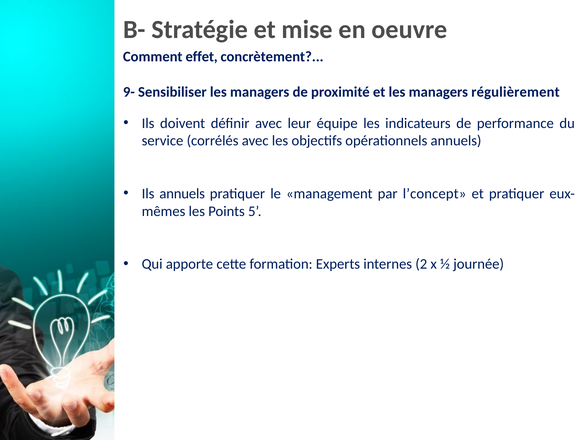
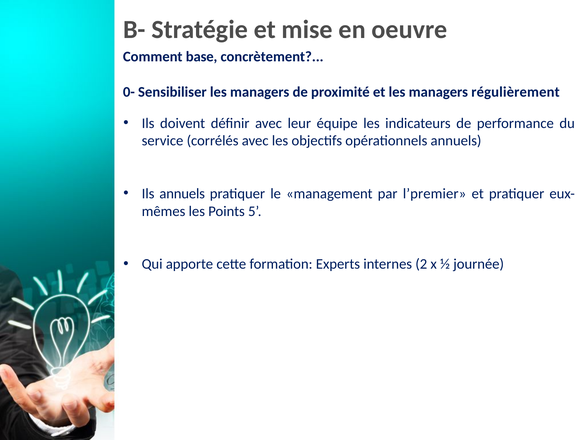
effet: effet -> base
9-: 9- -> 0-
l’concept: l’concept -> l’premier
